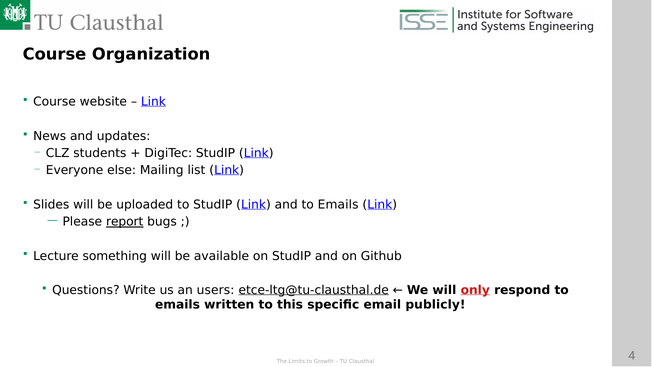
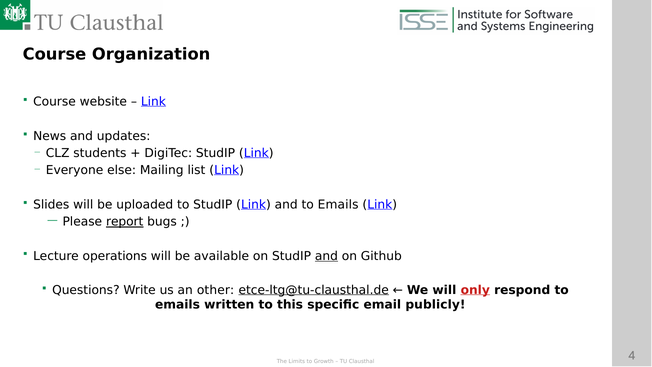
something: something -> operations
and at (326, 256) underline: none -> present
users: users -> other
